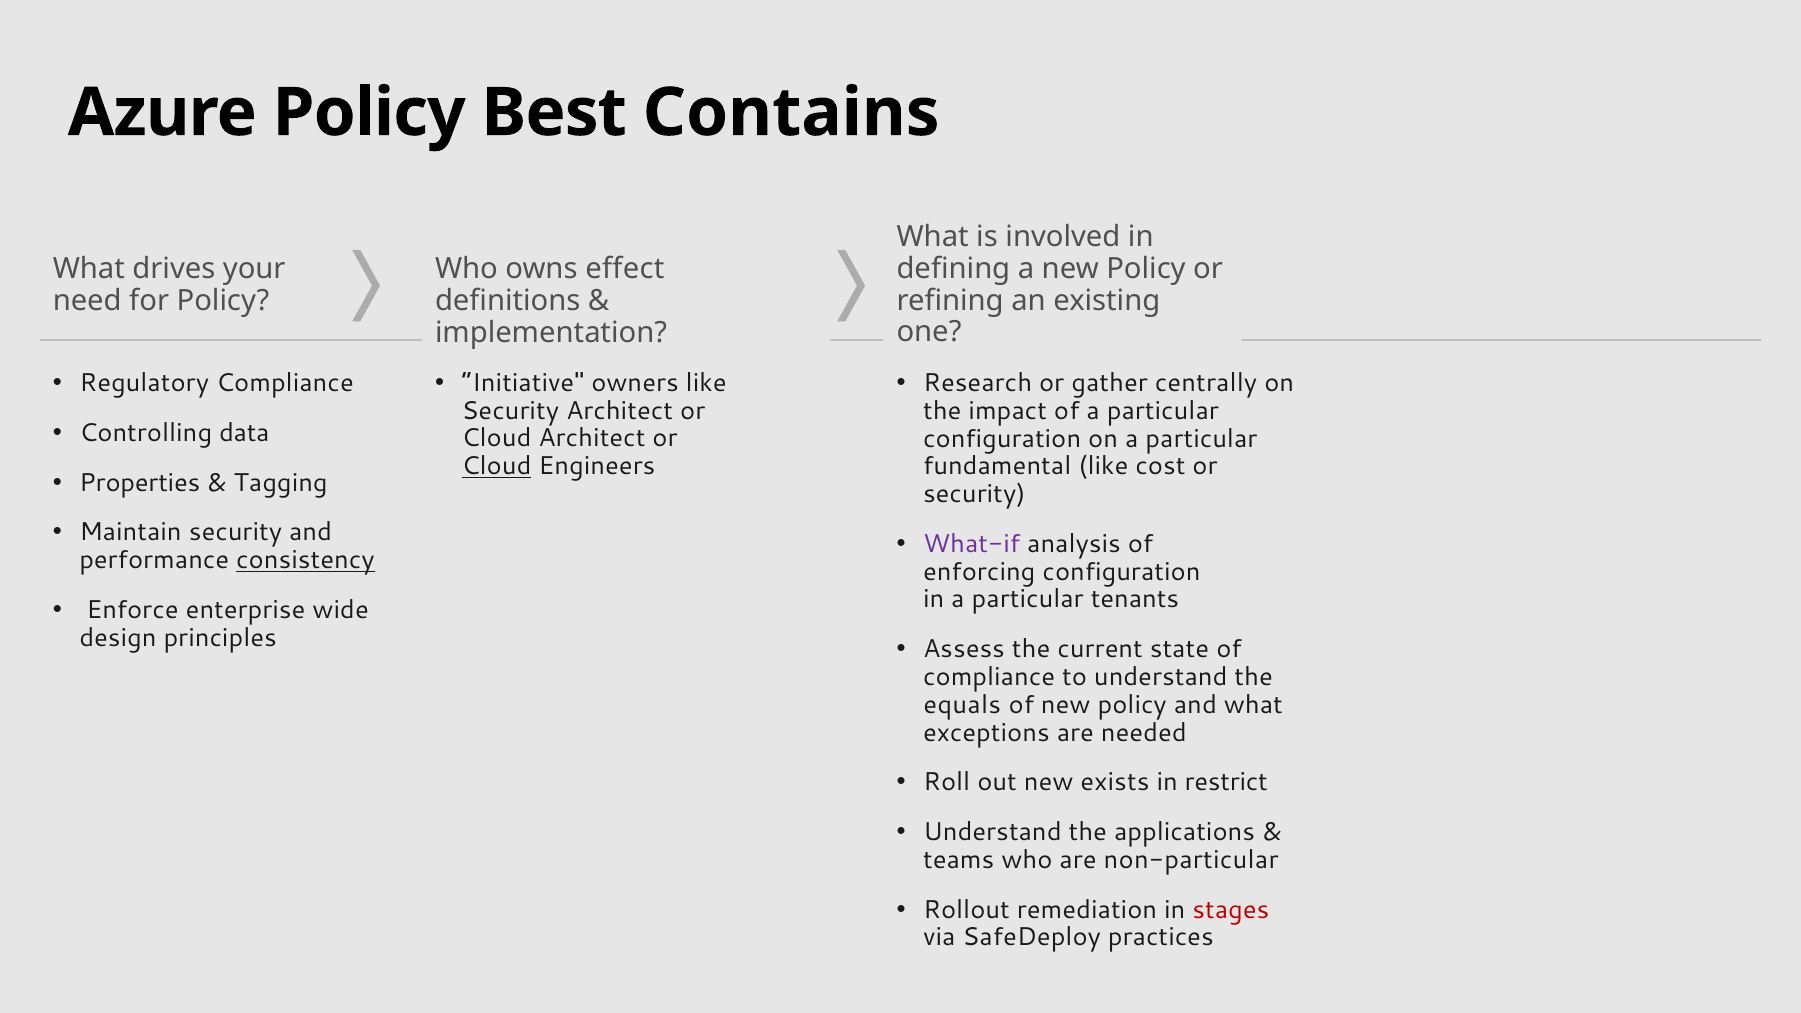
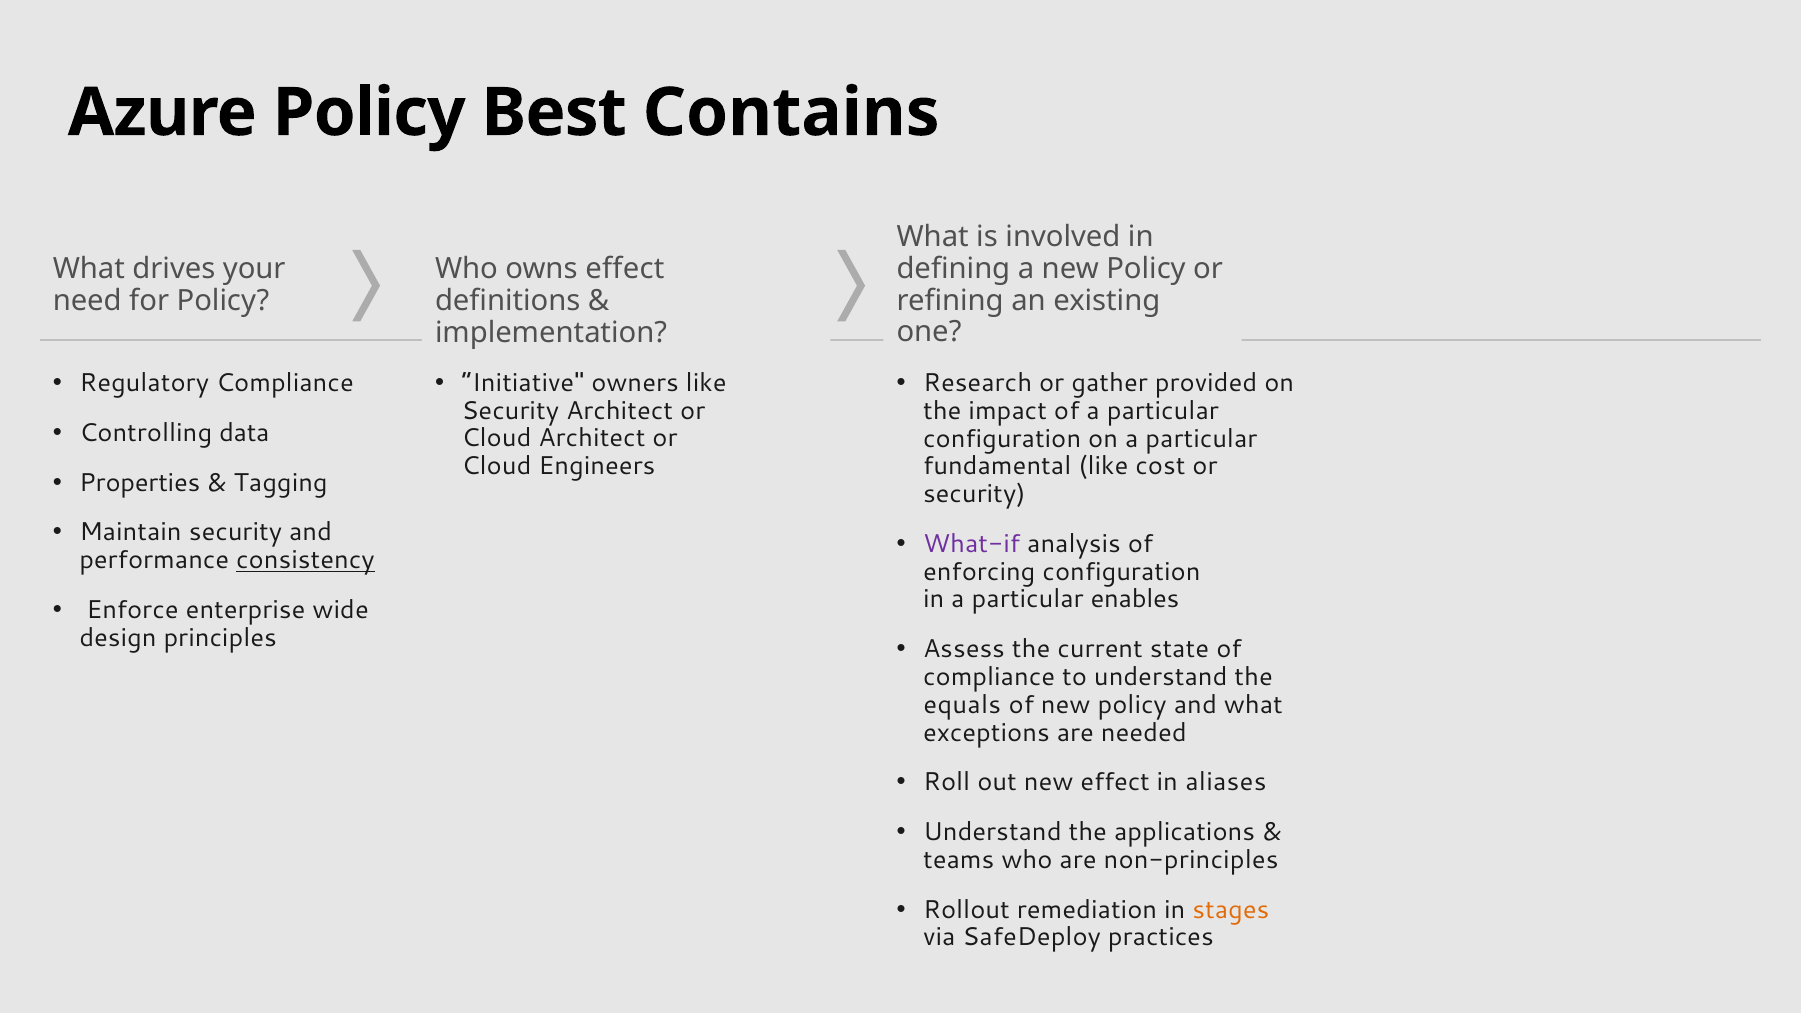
centrally: centrally -> provided
Cloud at (497, 466) underline: present -> none
tenants: tenants -> enables
new exists: exists -> effect
restrict: restrict -> aliases
non-particular: non-particular -> non-principles
stages colour: red -> orange
